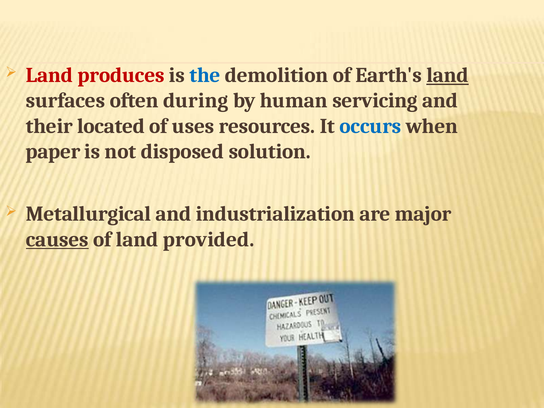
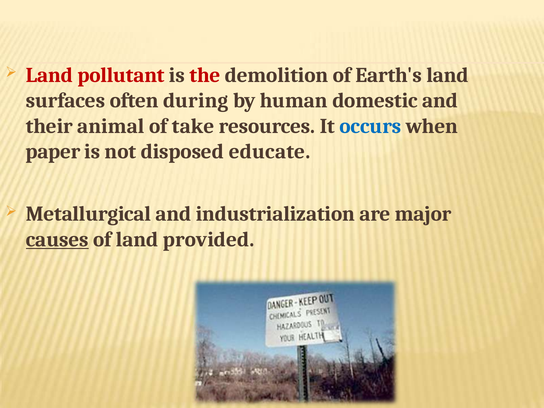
produces: produces -> pollutant
the colour: blue -> red
land at (447, 75) underline: present -> none
servicing: servicing -> domestic
located: located -> animal
uses: uses -> take
solution: solution -> educate
